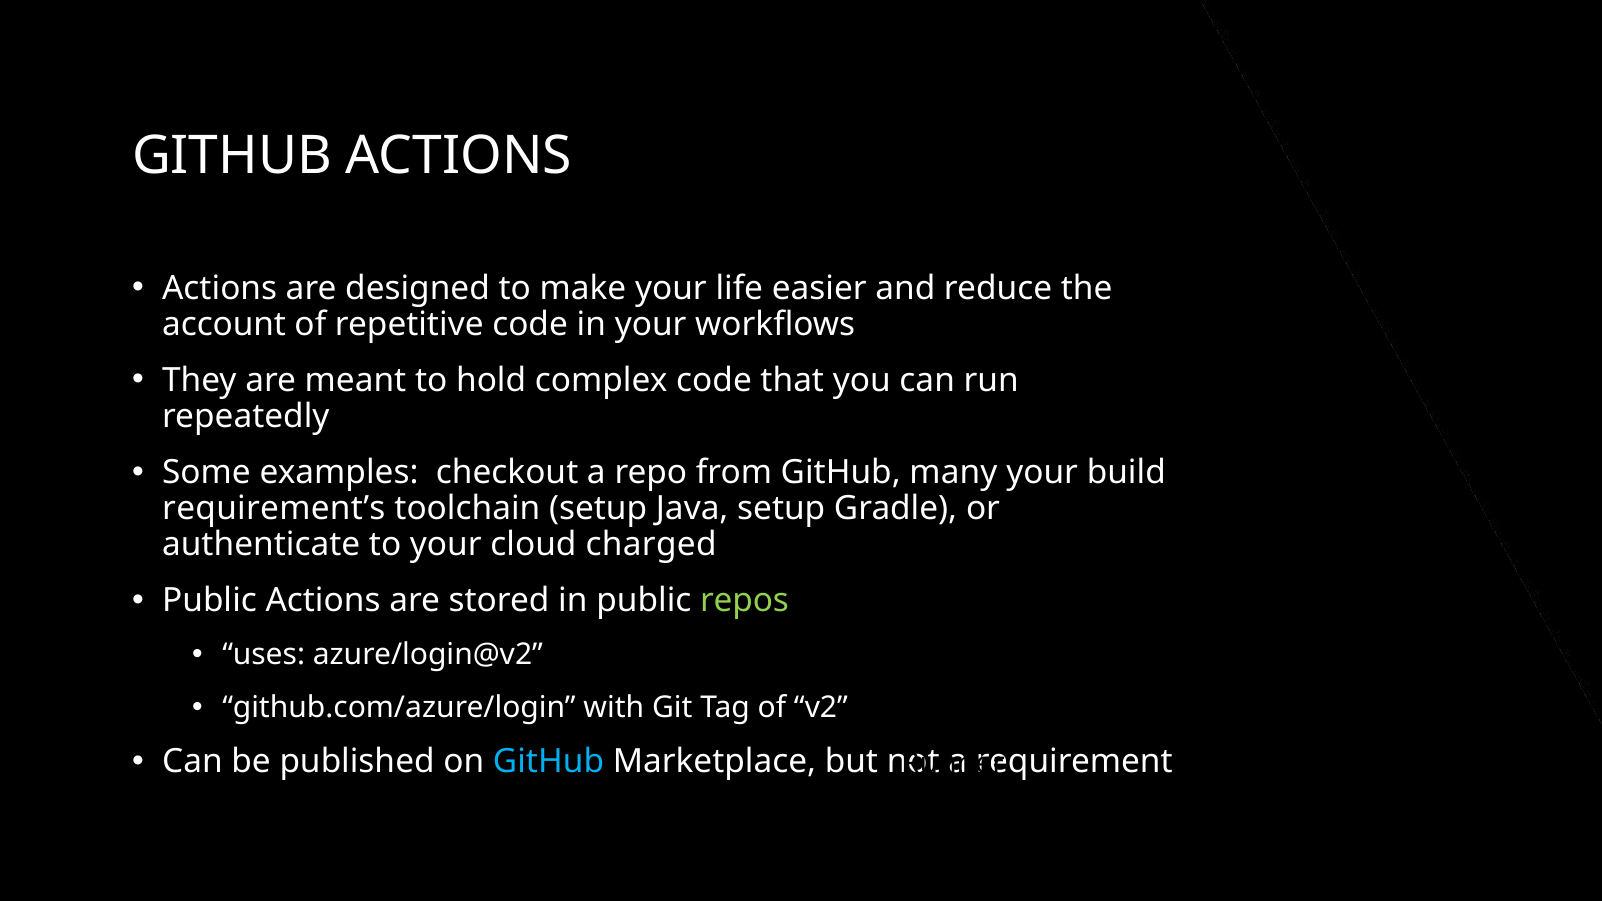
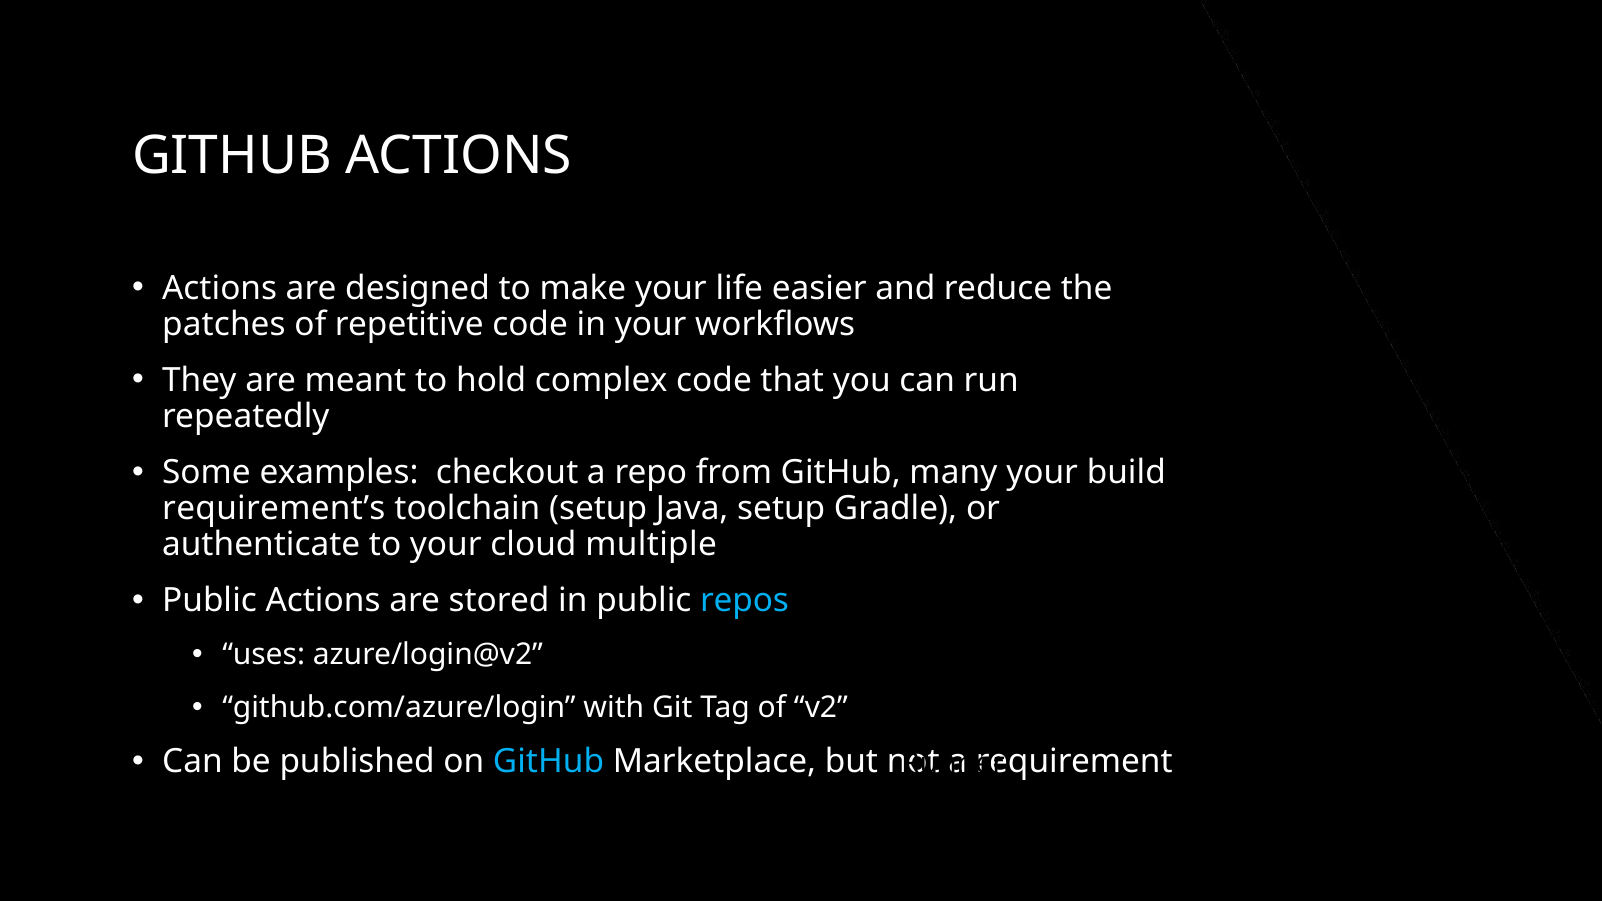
account: account -> patches
charged: charged -> multiple
repos colour: light green -> light blue
